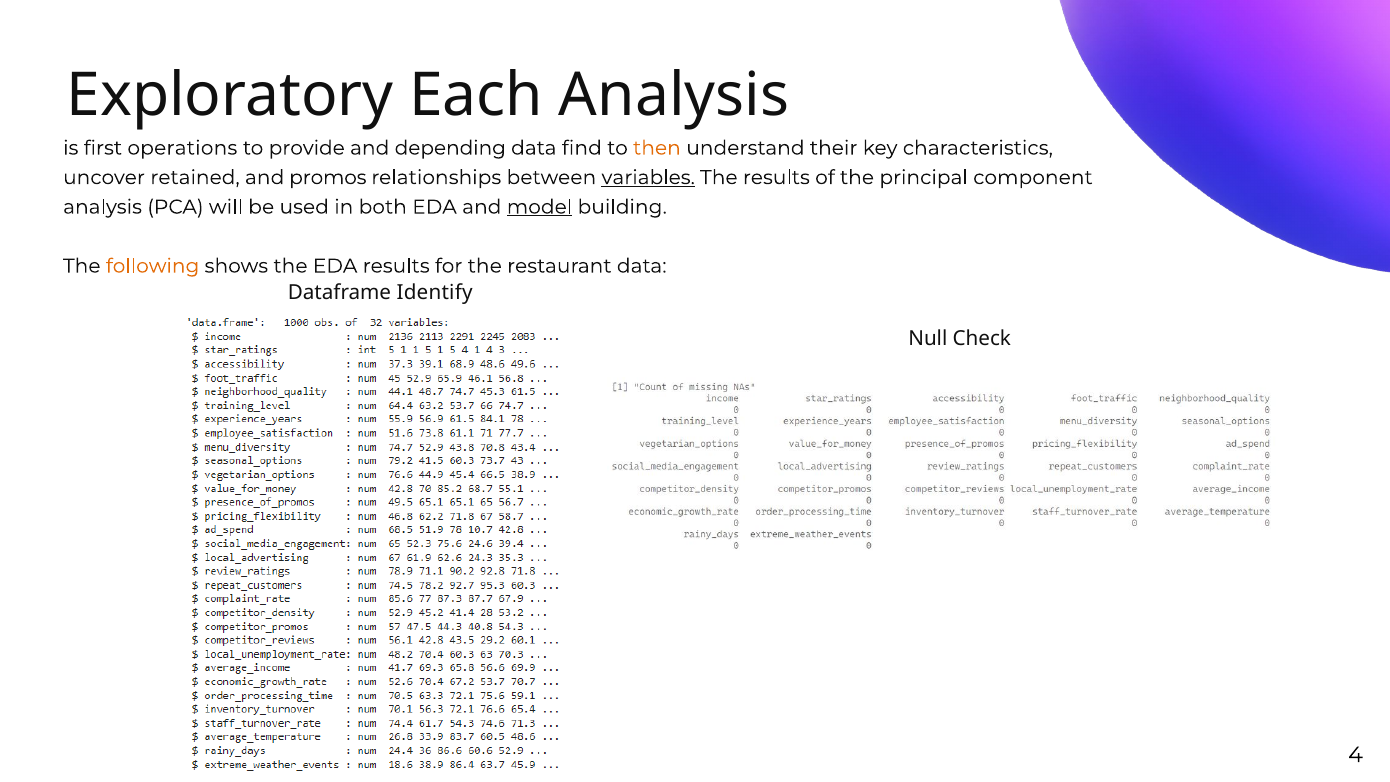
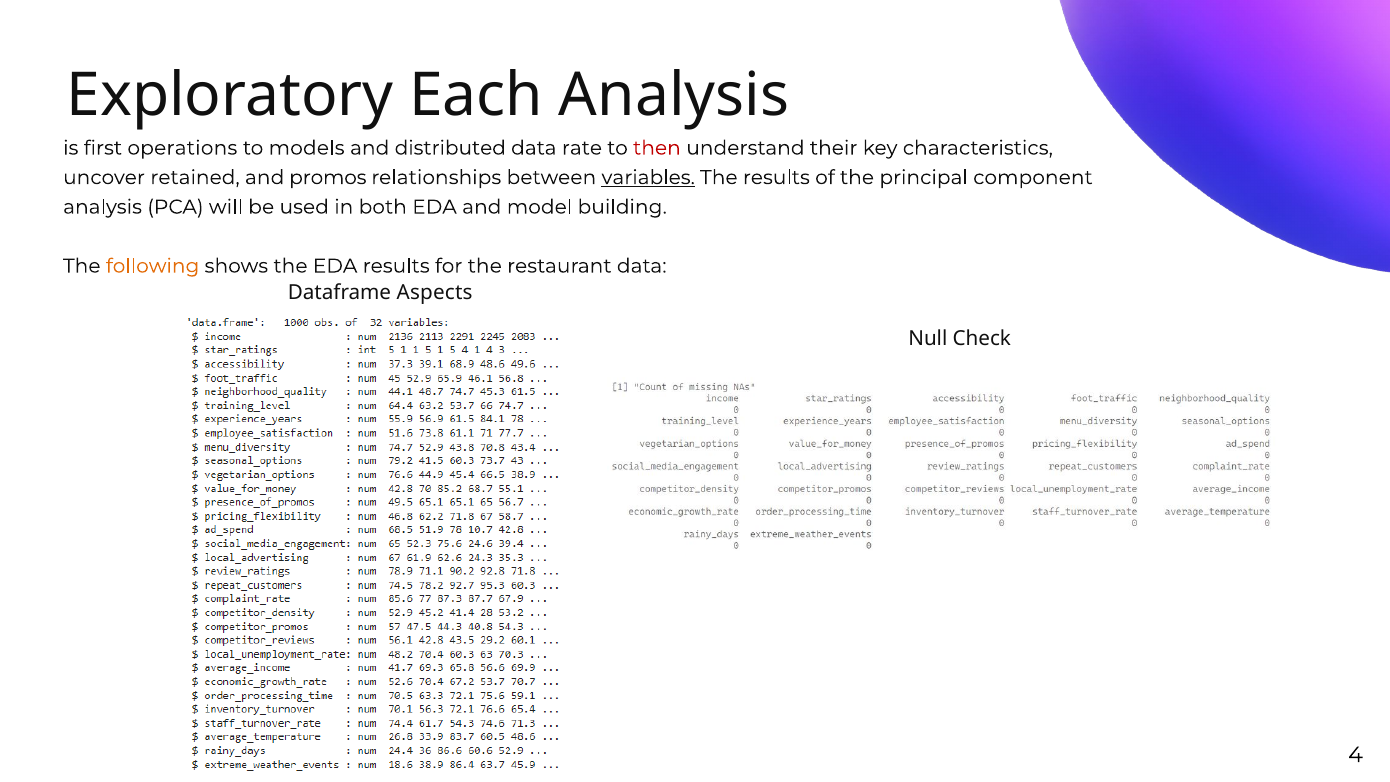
provide: provide -> models
depending: depending -> distributed
find: find -> rate
then colour: orange -> red
model underline: present -> none
Identify: Identify -> Aspects
